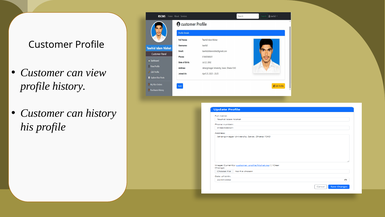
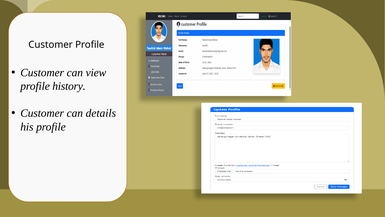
can history: history -> details
